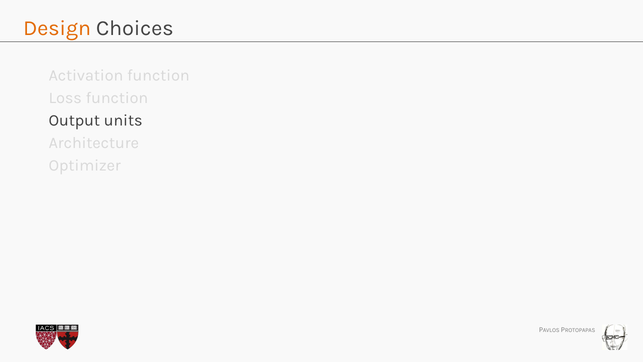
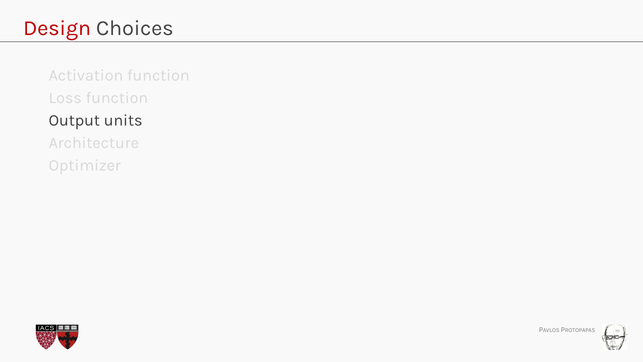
Design colour: orange -> red
